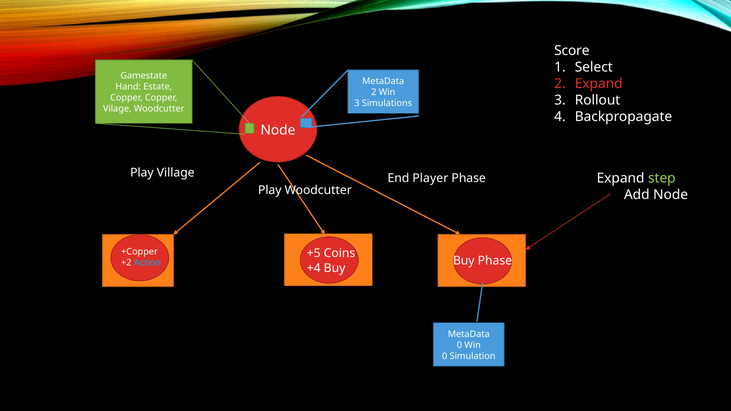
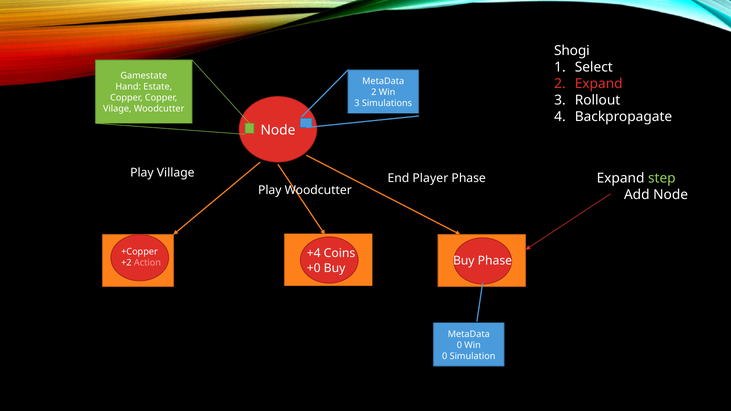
Score: Score -> Shogi
+5: +5 -> +4
Action colour: light blue -> pink
+4: +4 -> +0
